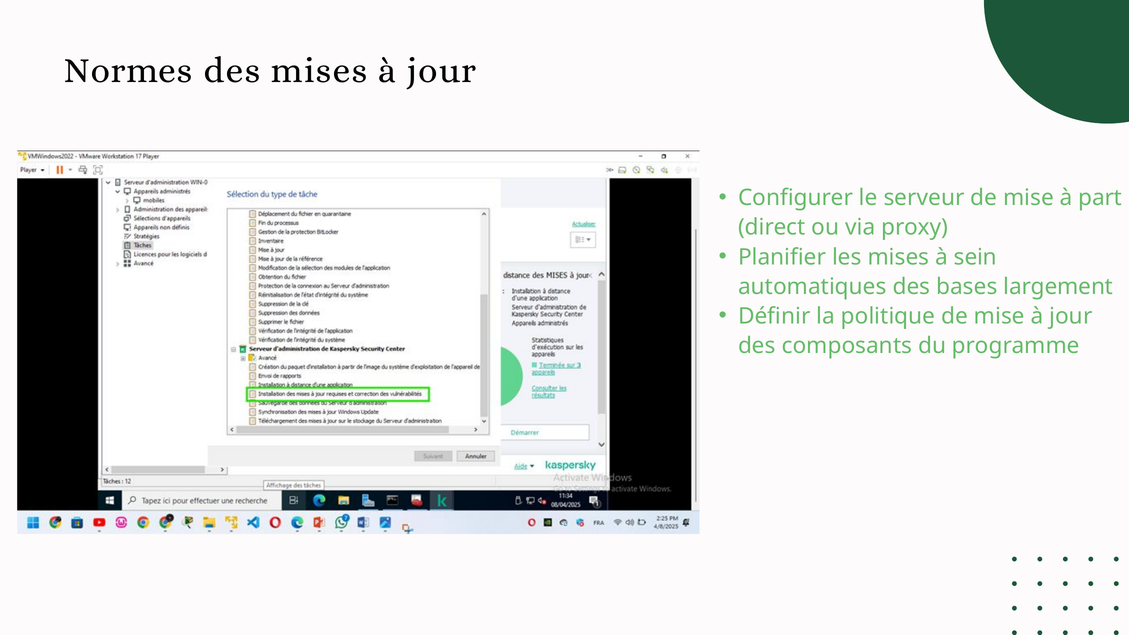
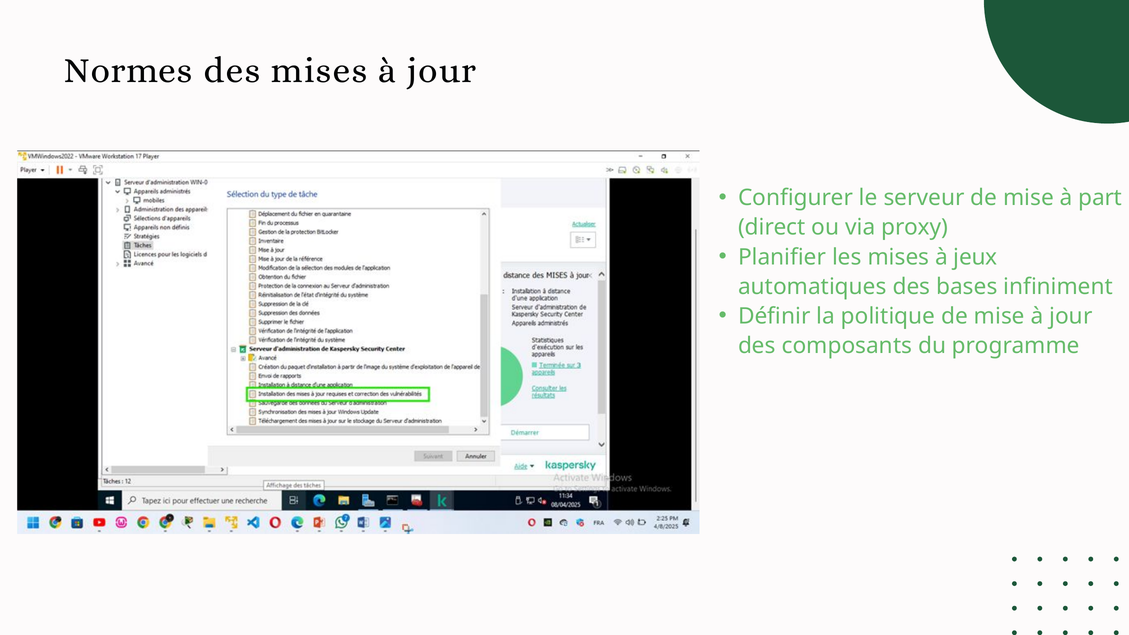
sein: sein -> jeux
largement: largement -> infiniment
